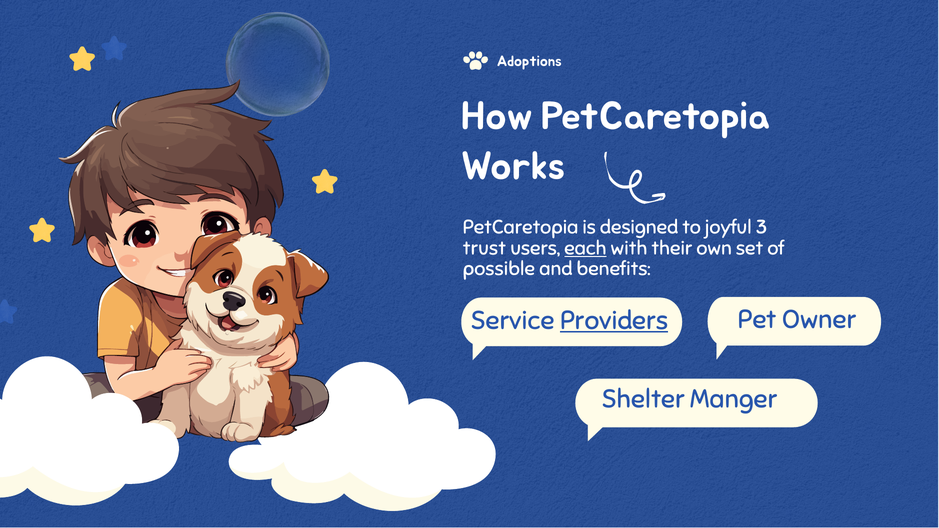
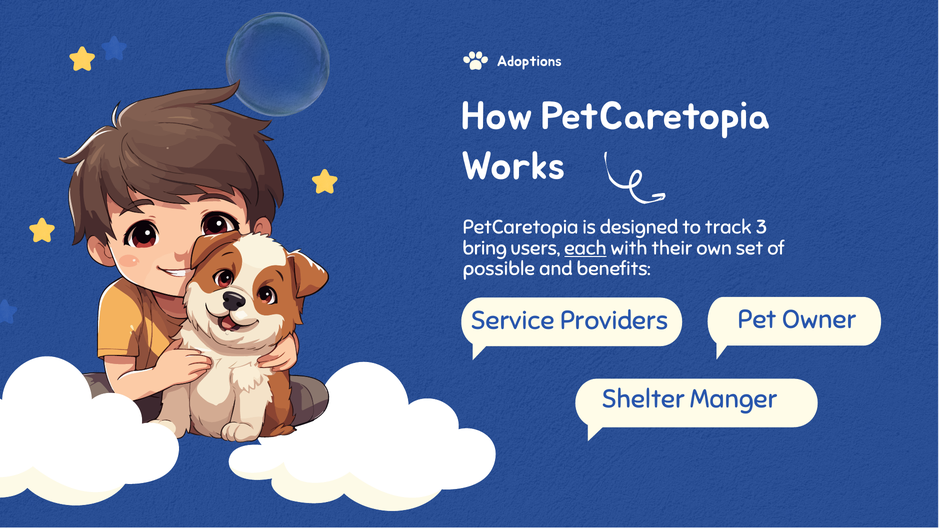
joyful: joyful -> track
trust: trust -> bring
Providers underline: present -> none
